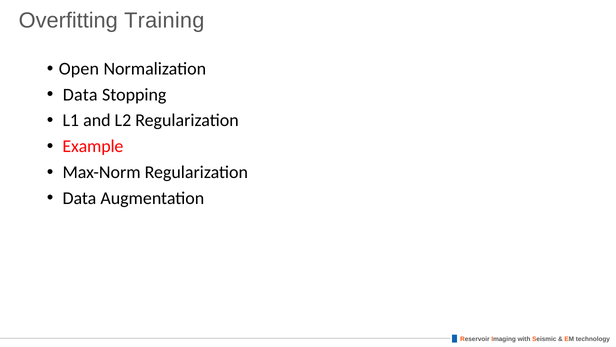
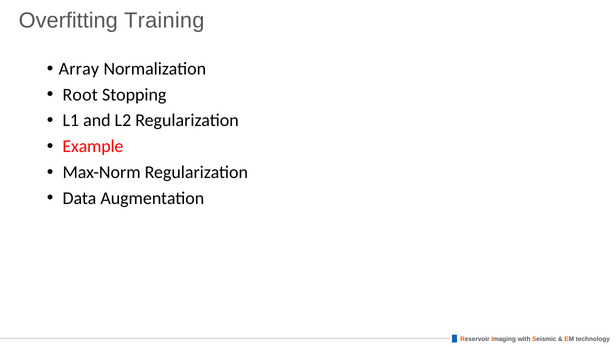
Open: Open -> Array
Data at (80, 95): Data -> Root
